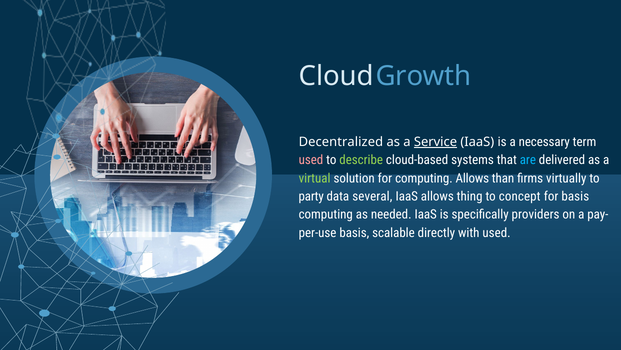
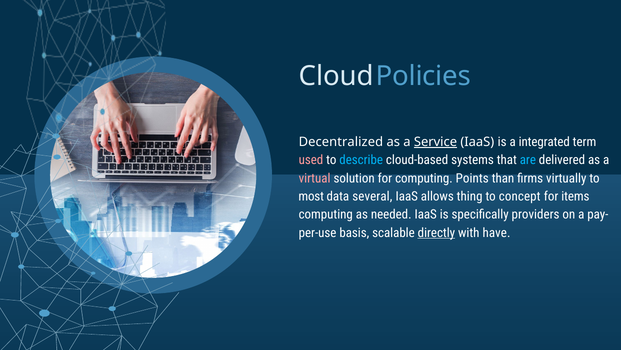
Growth: Growth -> Policies
necessary: necessary -> integrated
describe colour: light green -> light blue
virtual colour: light green -> pink
computing Allows: Allows -> Points
party: party -> most
for basis: basis -> items
directly underline: none -> present
with used: used -> have
